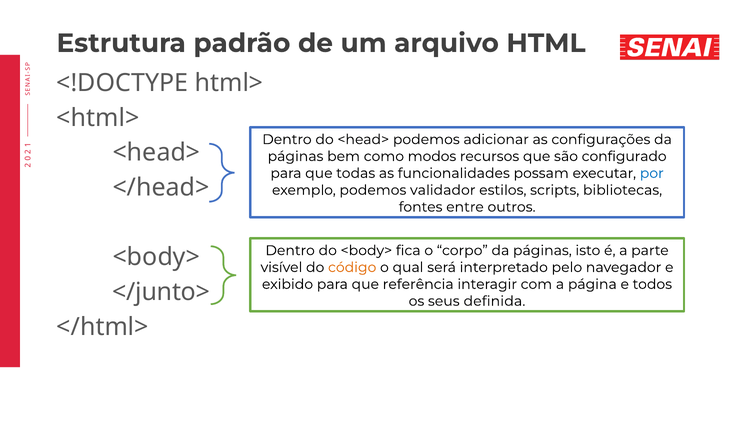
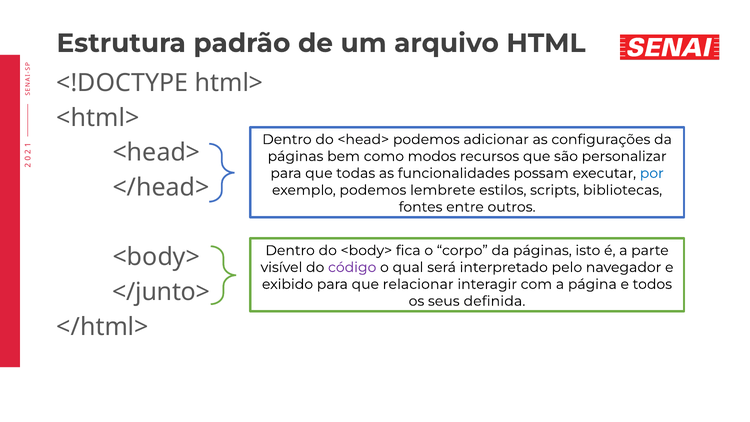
configurado: configurado -> personalizar
validador: validador -> lembrete
código colour: orange -> purple
referência: referência -> relacionar
